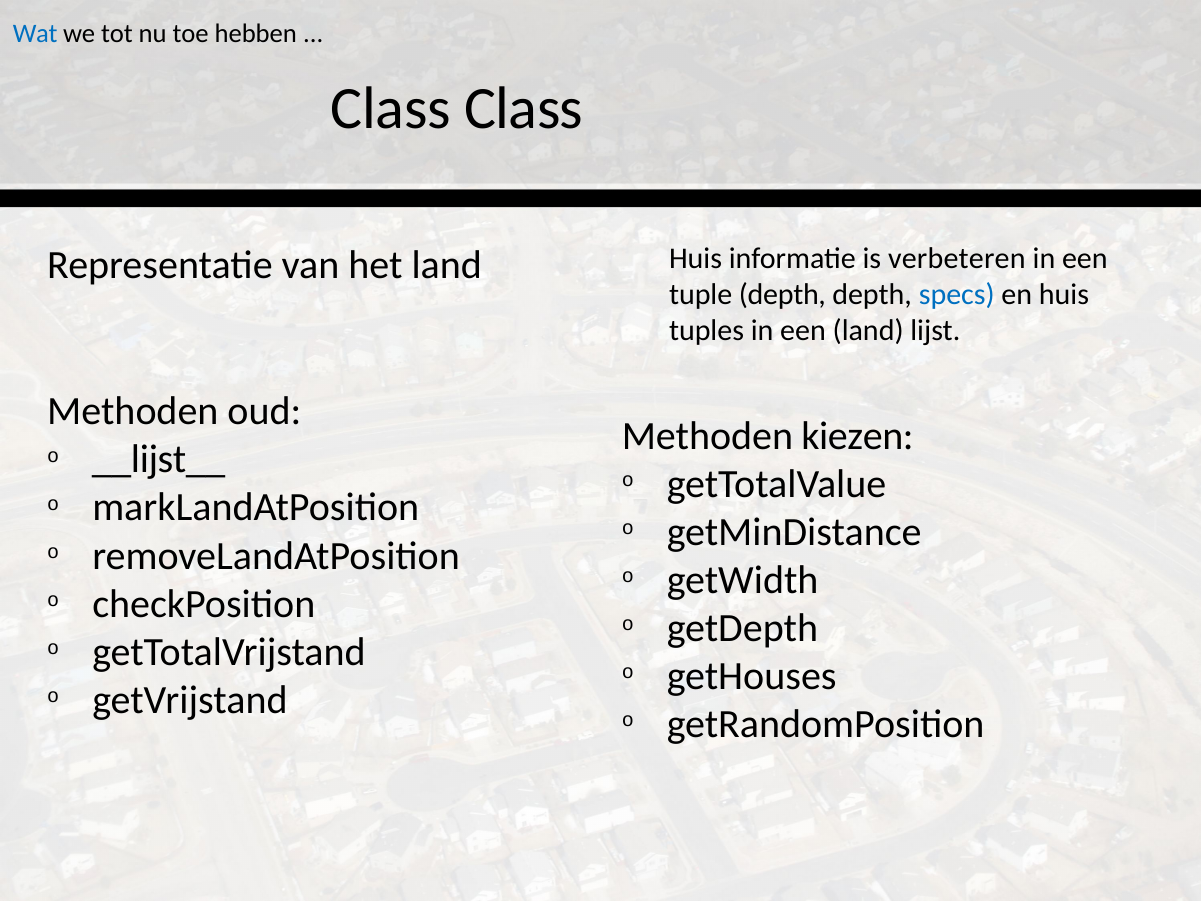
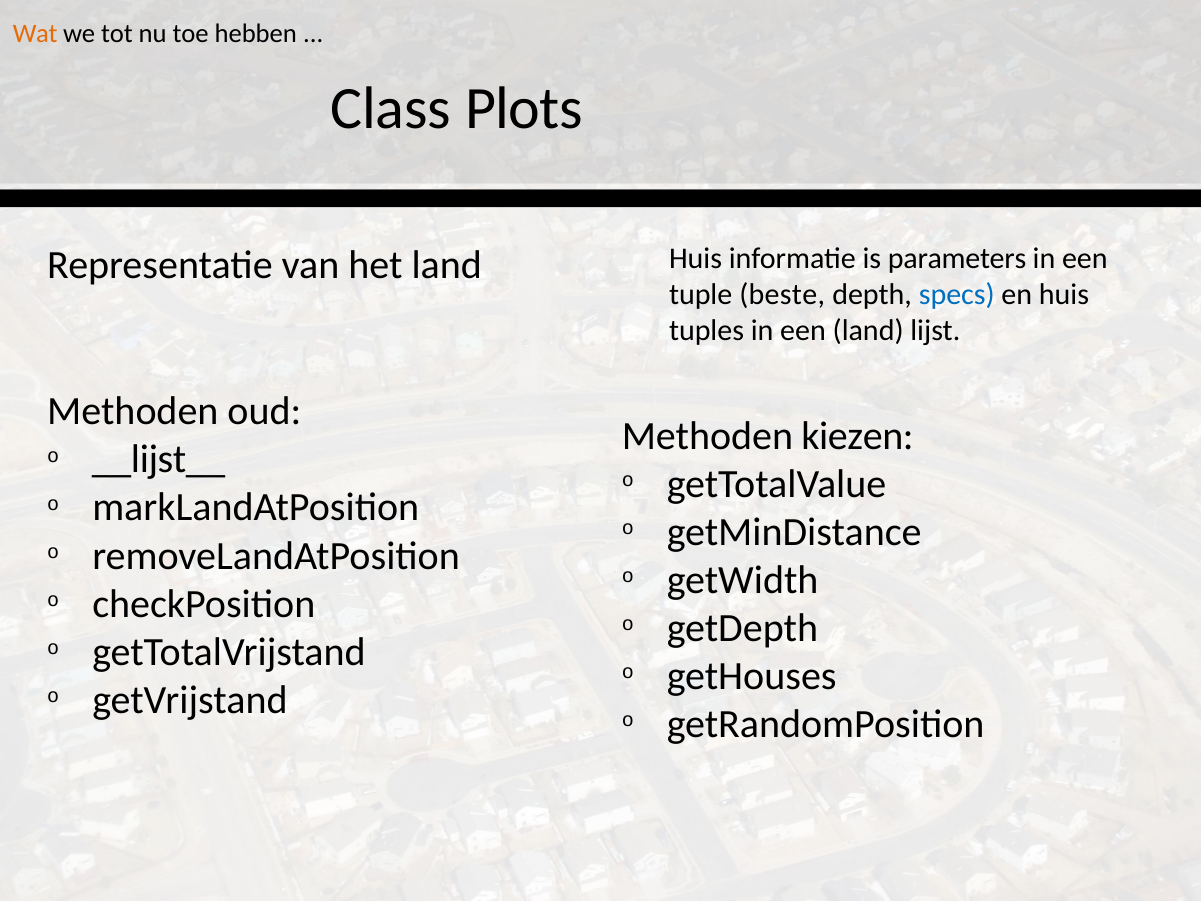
Wat colour: blue -> orange
Class Class: Class -> Plots
verbeteren: verbeteren -> parameters
tuple depth: depth -> beste
